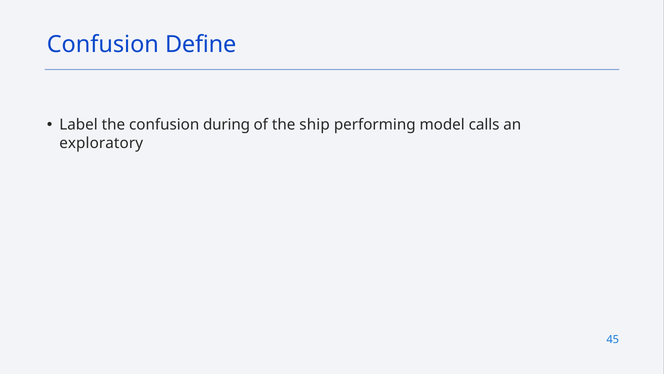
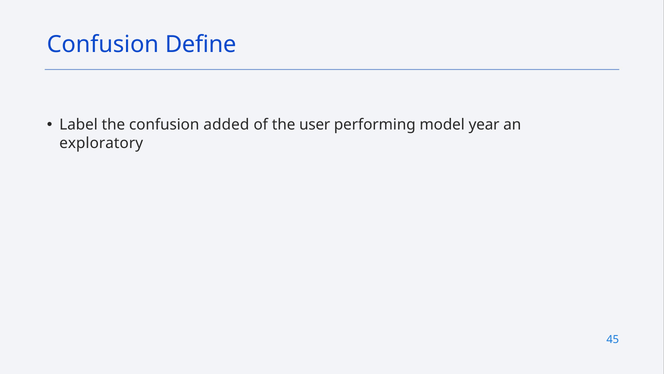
during: during -> added
ship: ship -> user
calls: calls -> year
